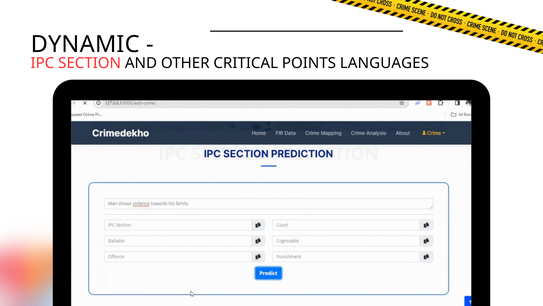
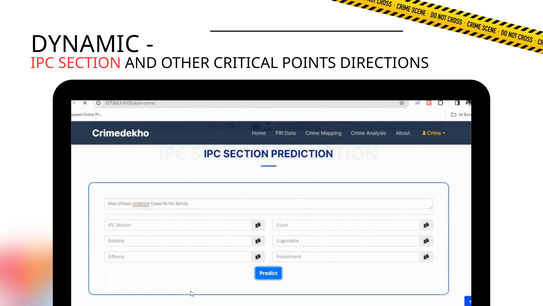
LANGUAGES: LANGUAGES -> DIRECTIONS
